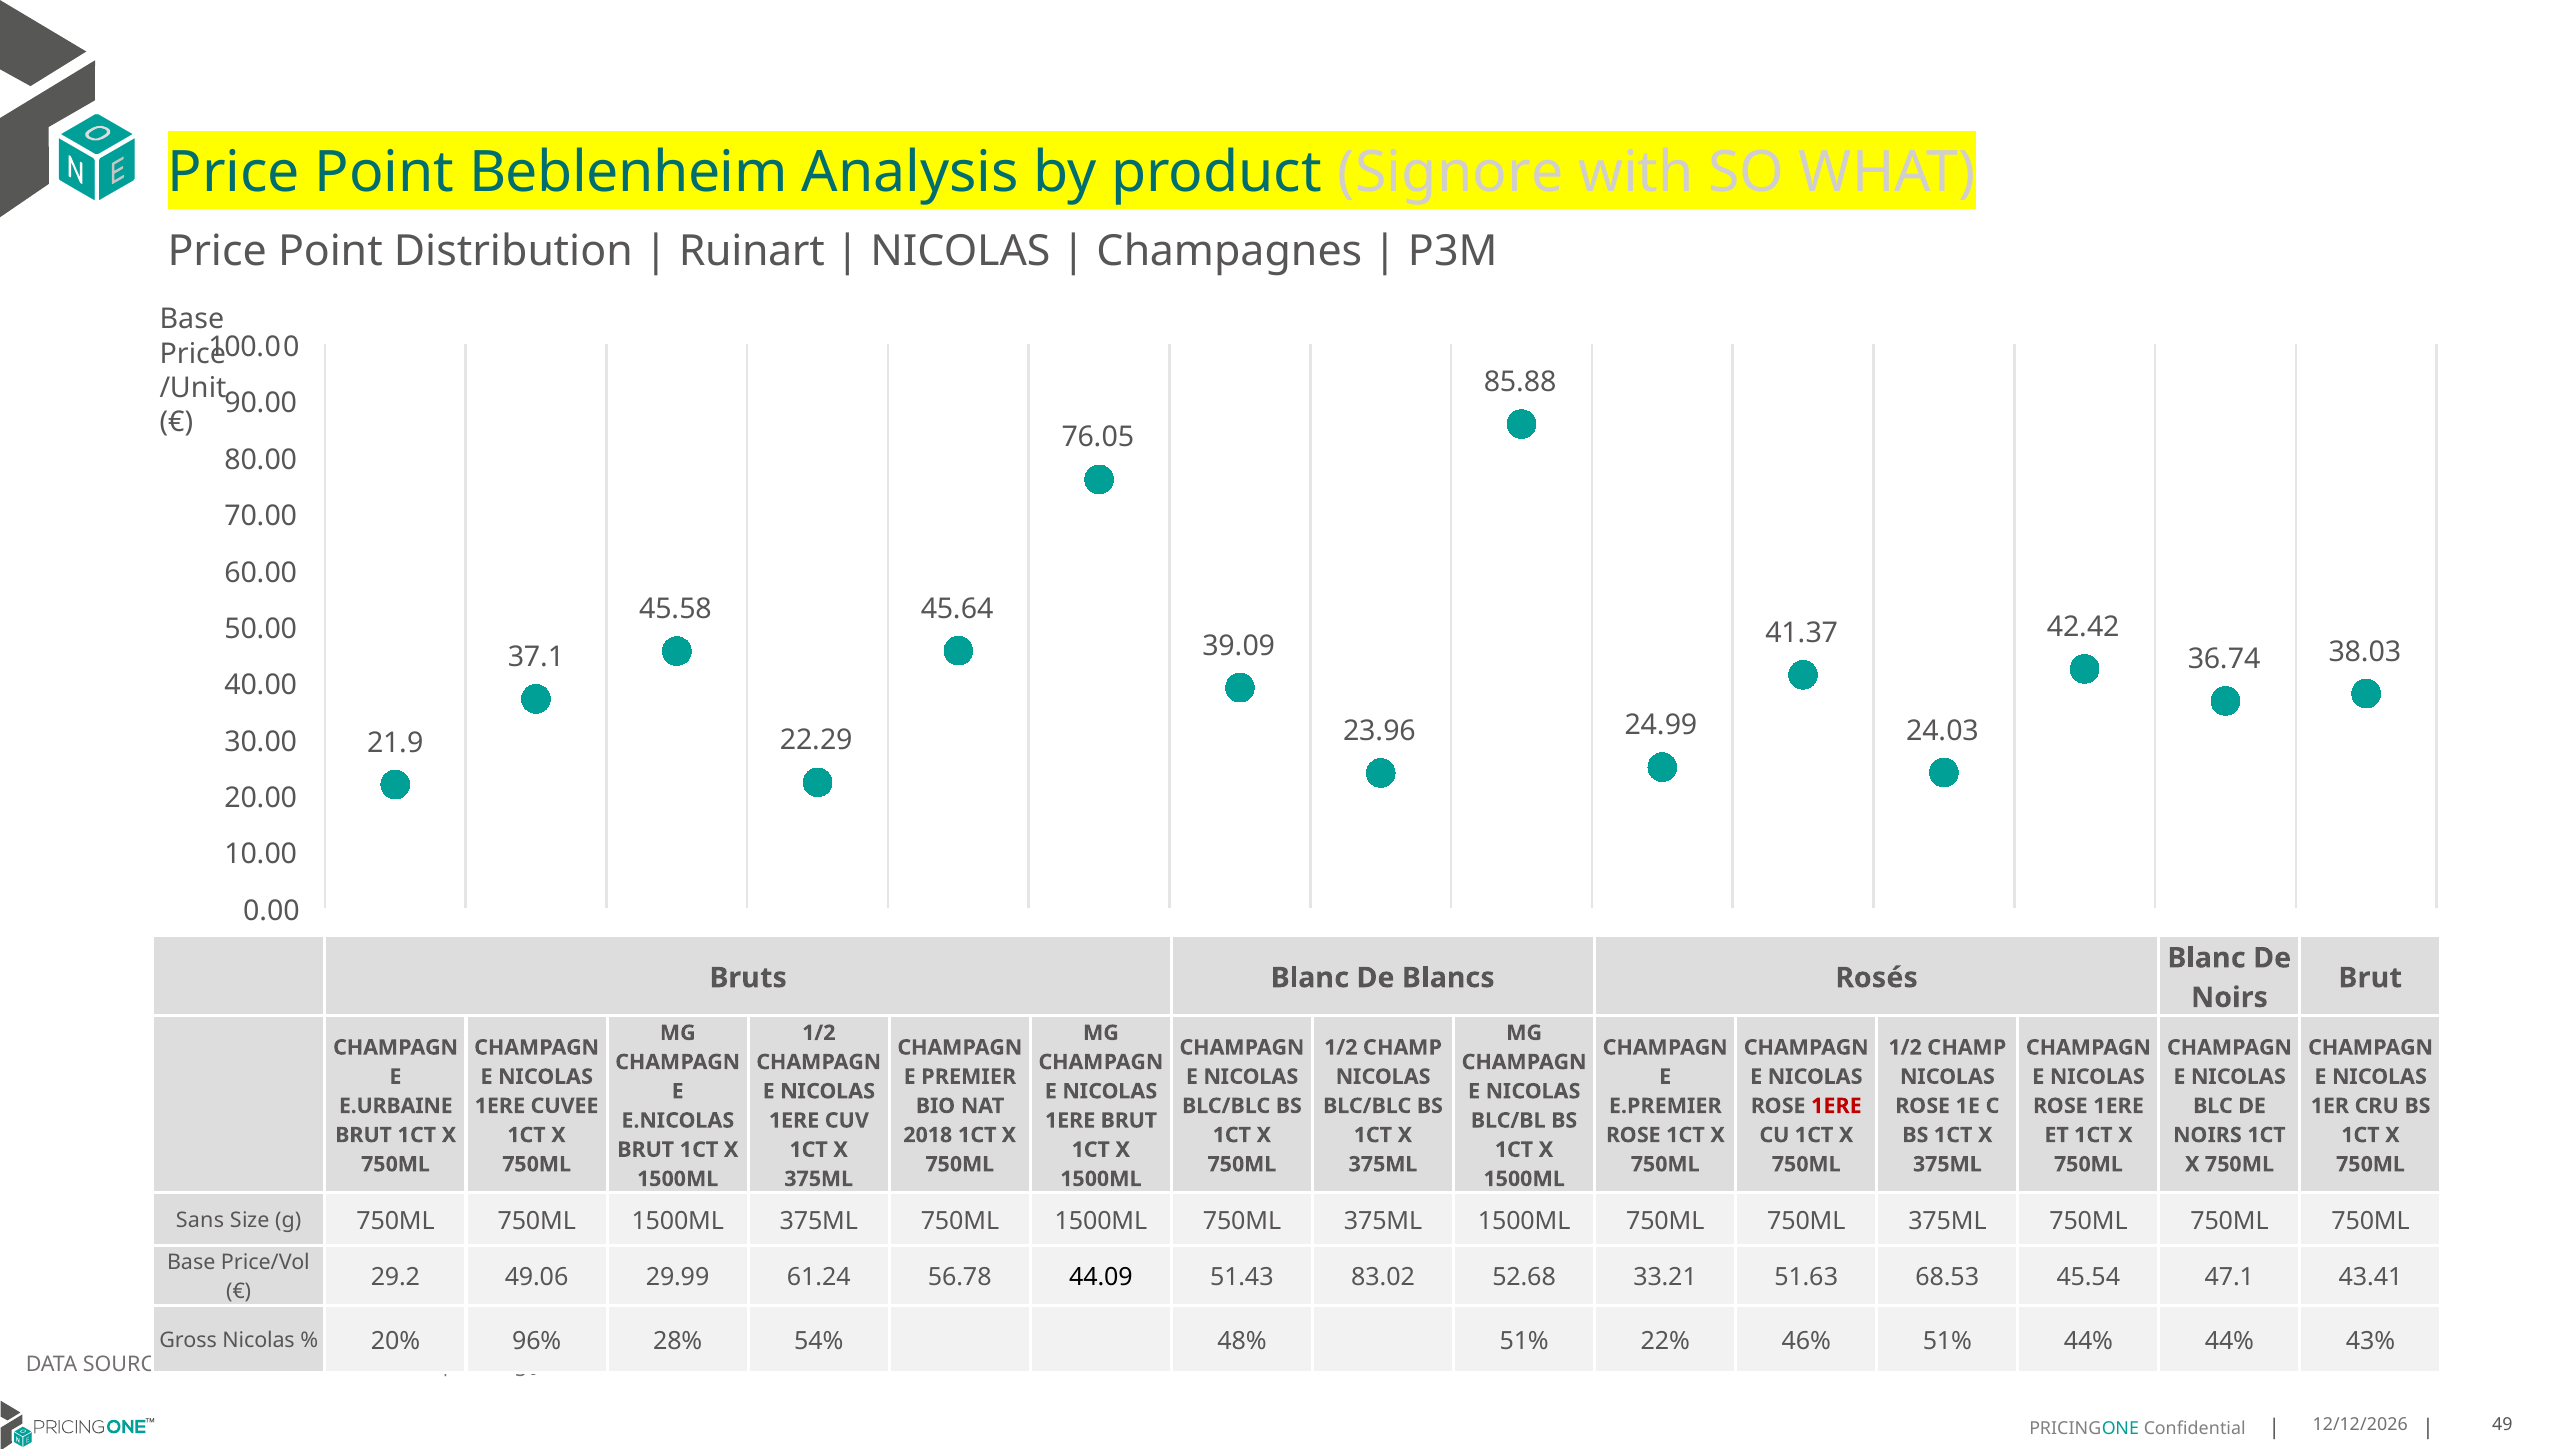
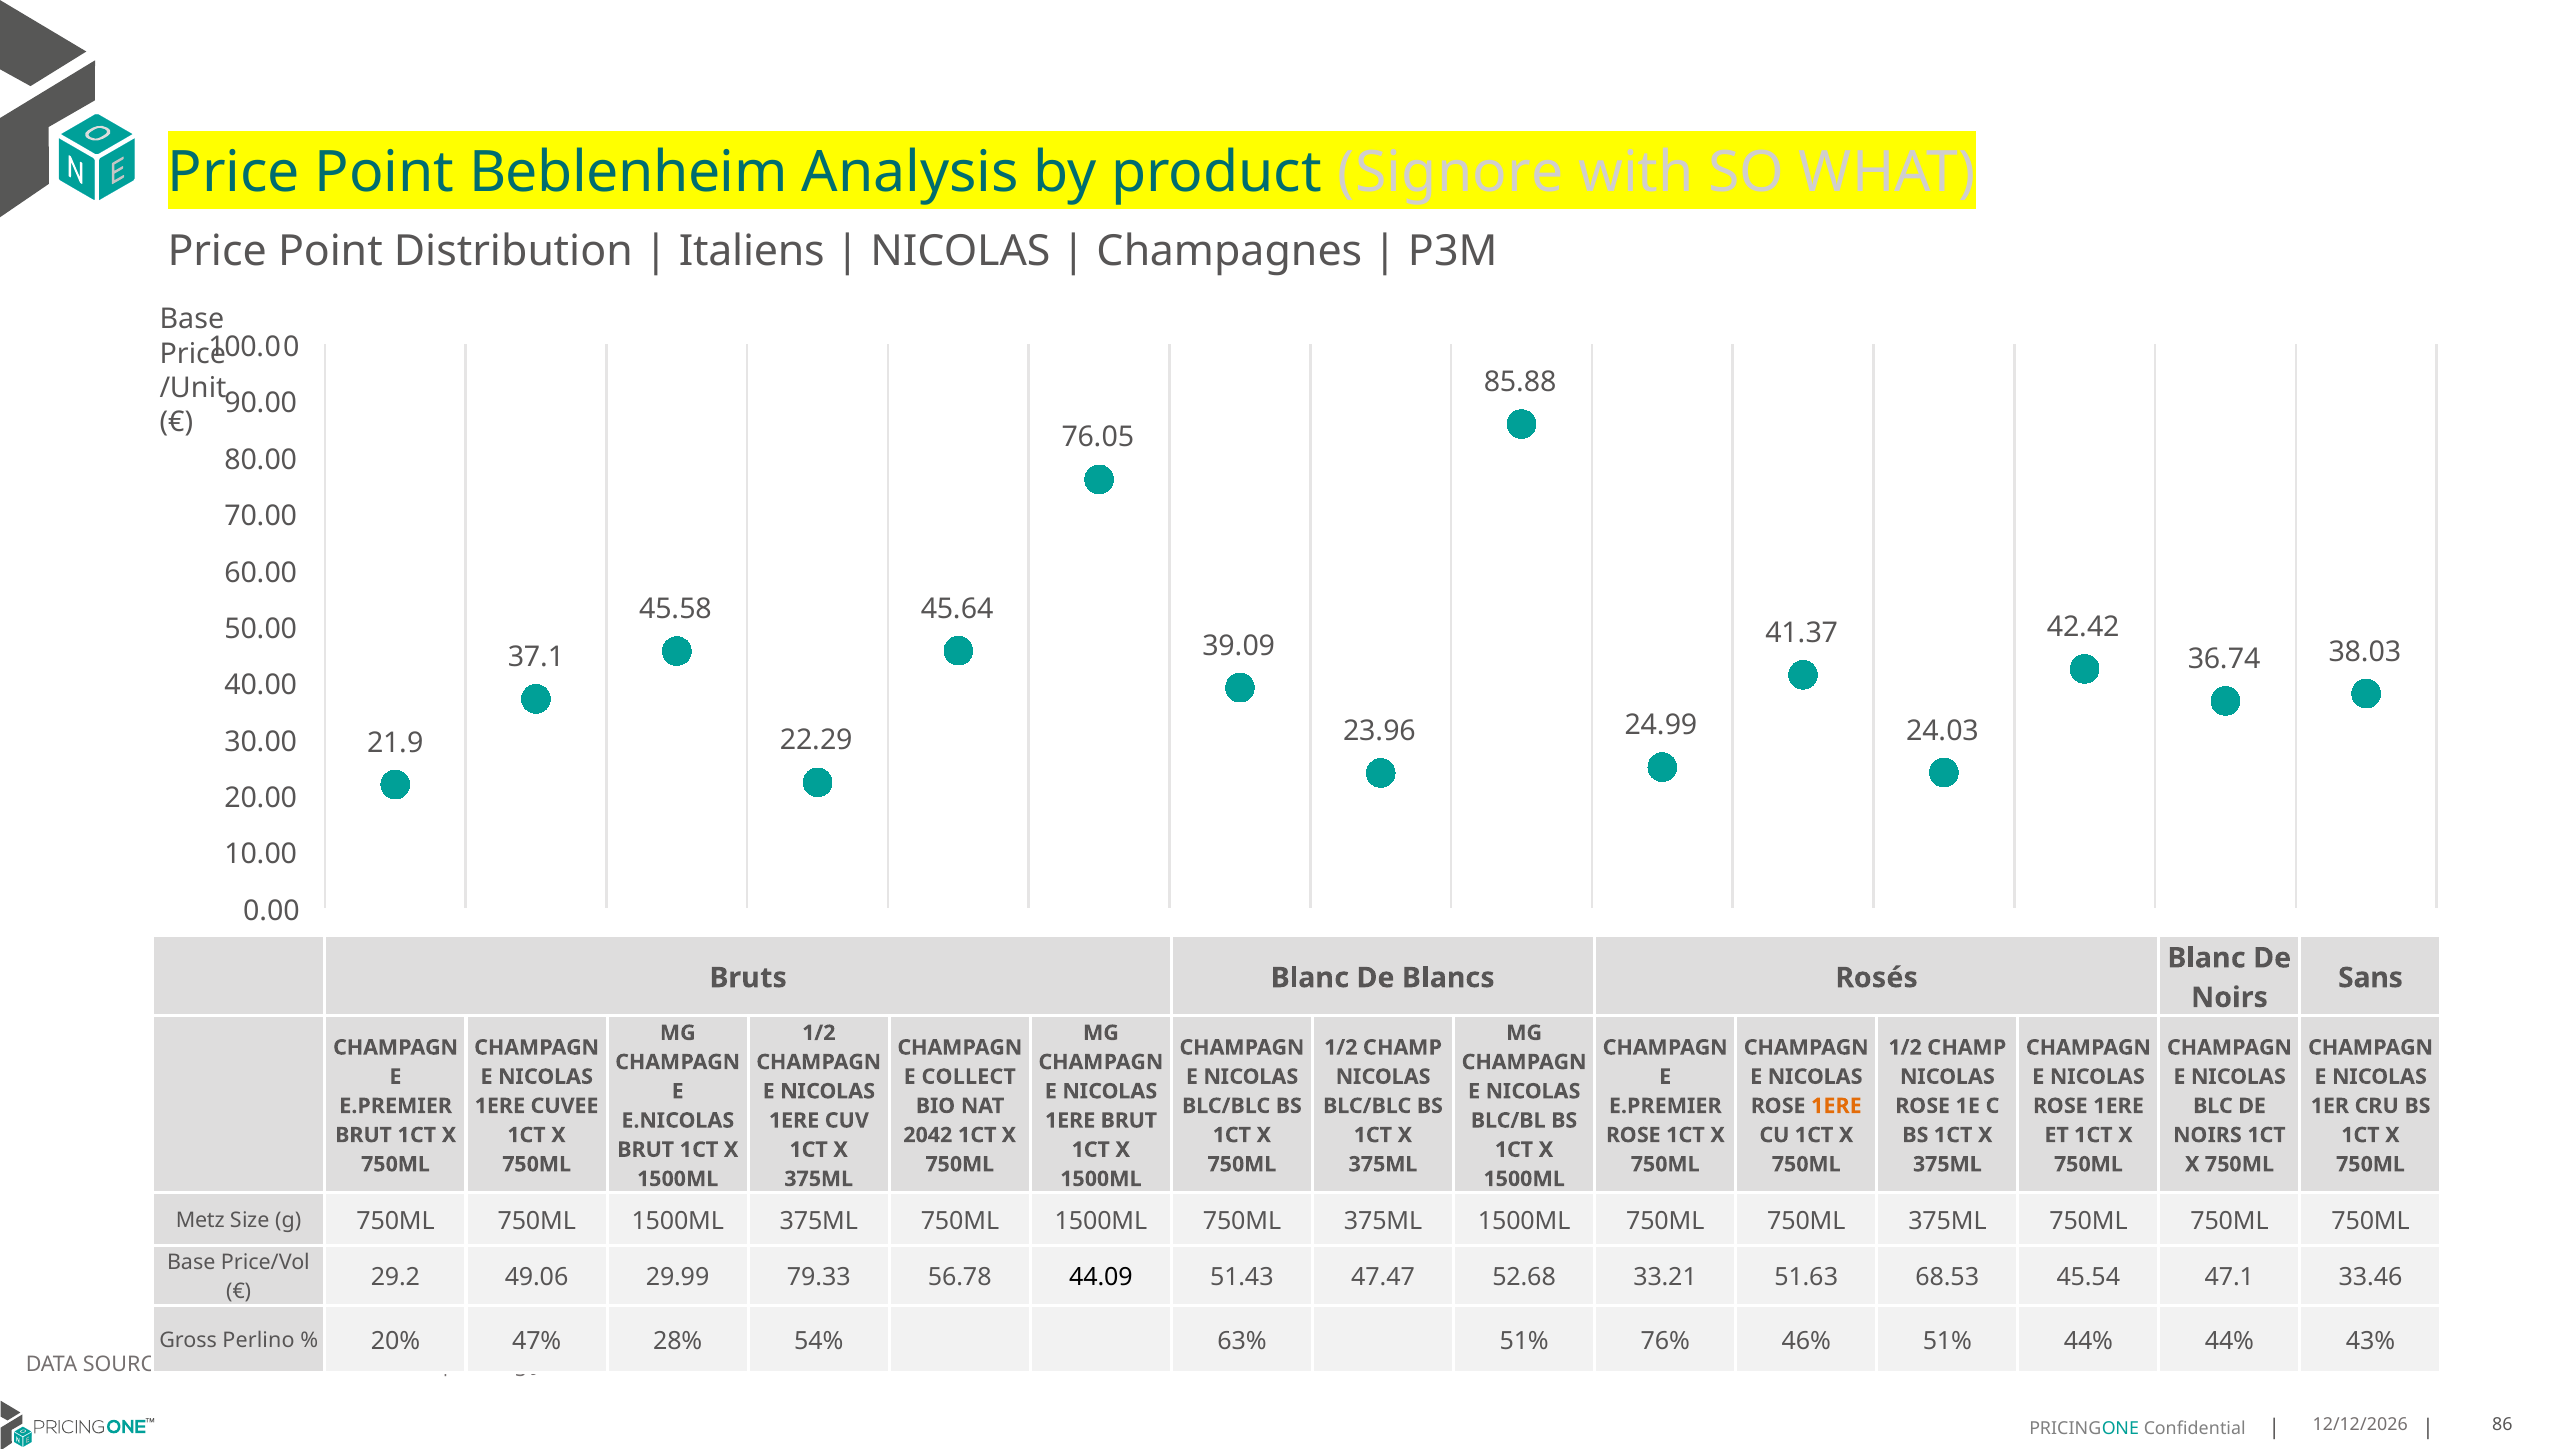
Ruinart: Ruinart -> Italiens
Brut at (2370, 978): Brut -> Sans
PREMIER: PREMIER -> COLLECT
E.URBAINE at (396, 1106): E.URBAINE -> E.PREMIER
1ERE at (1836, 1106) colour: red -> orange
2018: 2018 -> 2042
Sans: Sans -> Metz
61.24: 61.24 -> 79.33
83.02: 83.02 -> 47.47
43.41: 43.41 -> 33.46
Gross Nicolas: Nicolas -> Perlino
96%: 96% -> 47%
48%: 48% -> 63%
22%: 22% -> 76%
49: 49 -> 86
